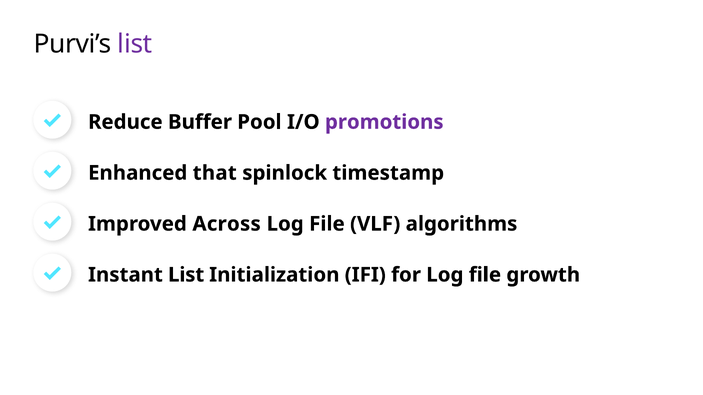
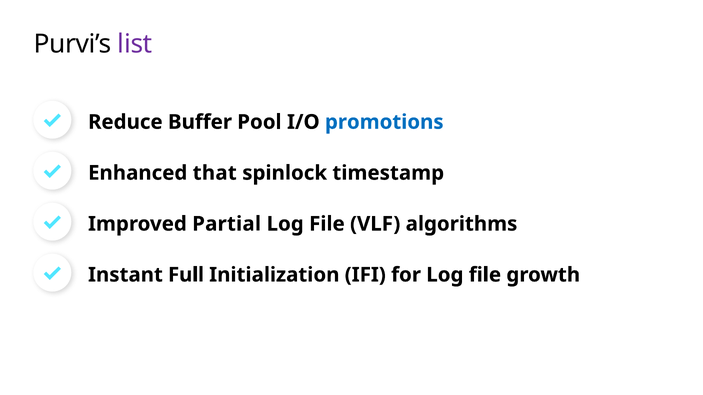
promotions colour: purple -> blue
Across: Across -> Partial
Instant List: List -> Full
